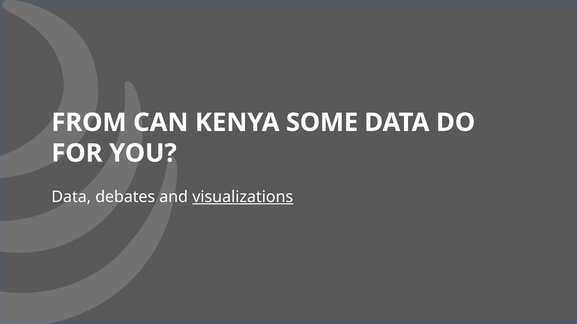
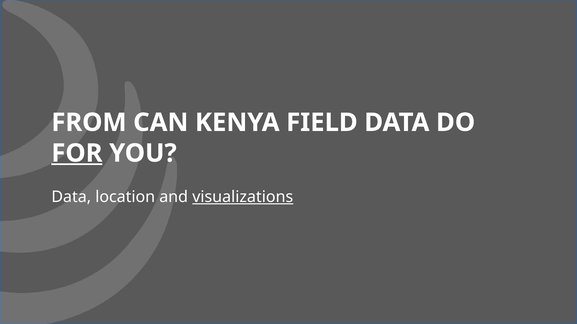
SOME: SOME -> FIELD
FOR underline: none -> present
debates: debates -> location
